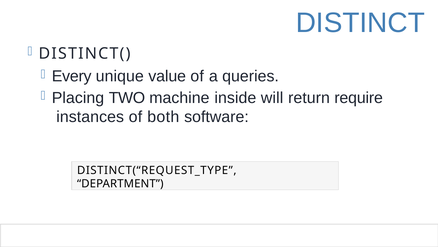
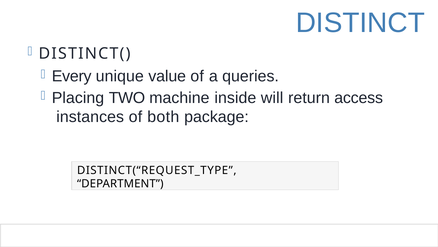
require: require -> access
software: software -> package
